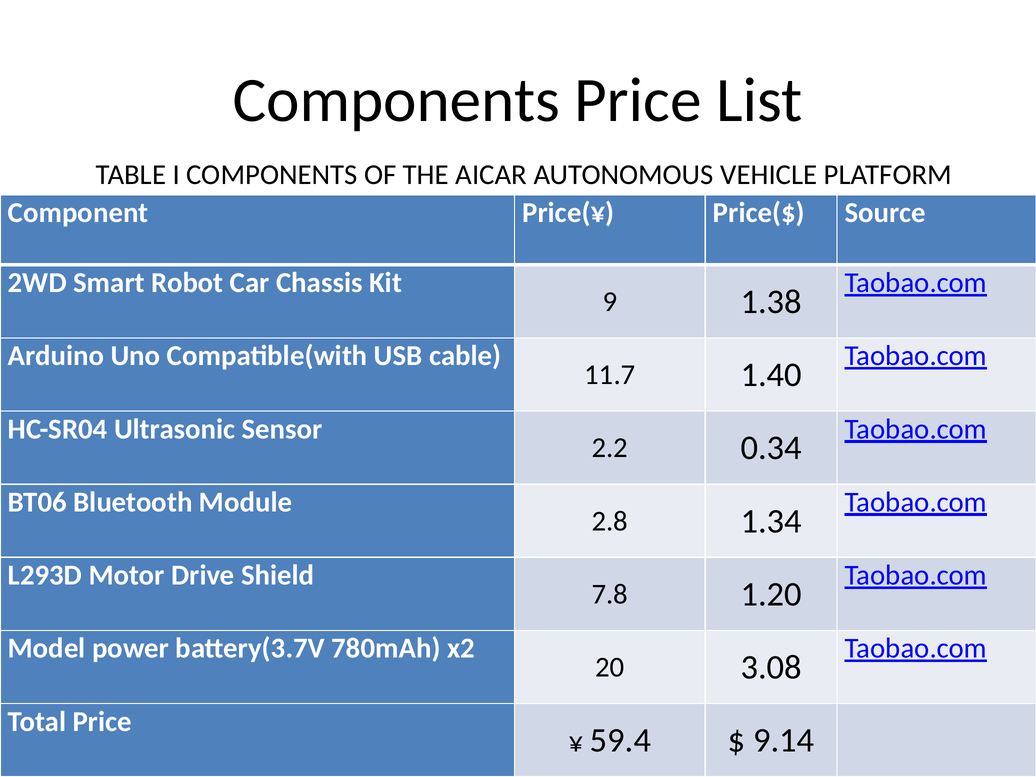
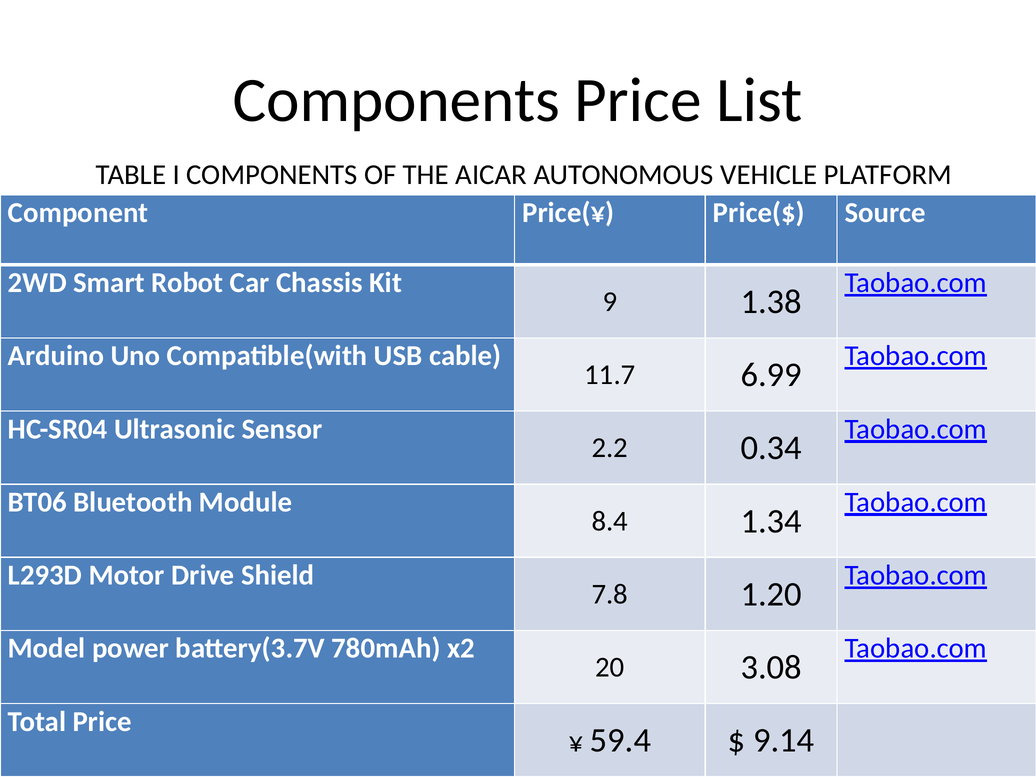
1.40: 1.40 -> 6.99
2.8: 2.8 -> 8.4
